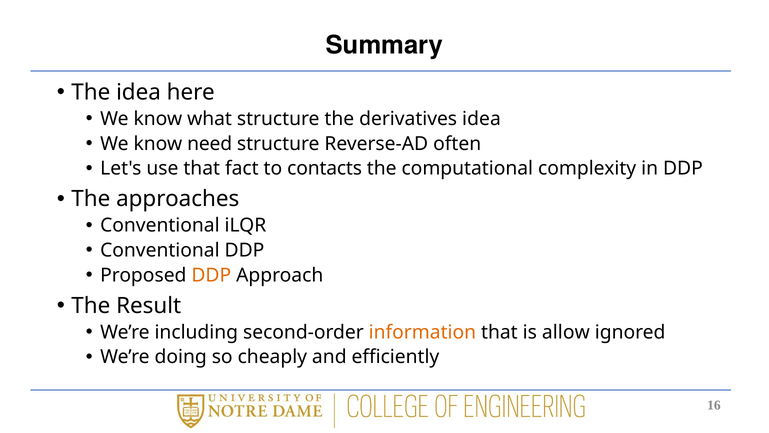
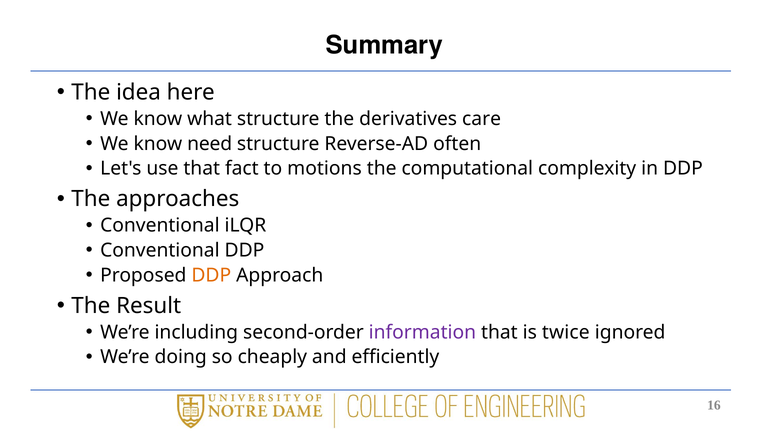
derivatives idea: idea -> care
contacts: contacts -> motions
information colour: orange -> purple
allow: allow -> twice
